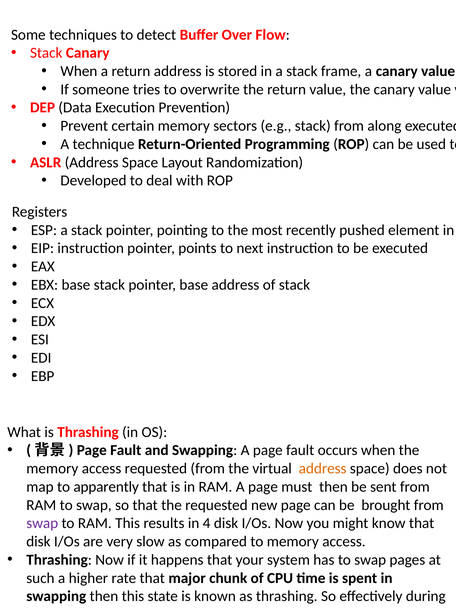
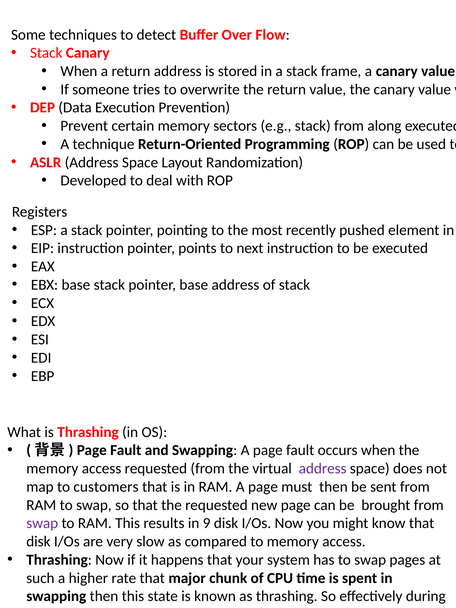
address at (323, 469) colour: orange -> purple
apparently: apparently -> customers
4: 4 -> 9
